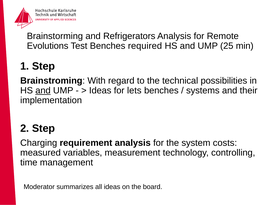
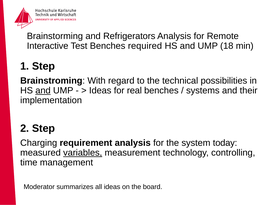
Evolutions: Evolutions -> Interactive
25: 25 -> 18
lets: lets -> real
costs: costs -> today
variables underline: none -> present
